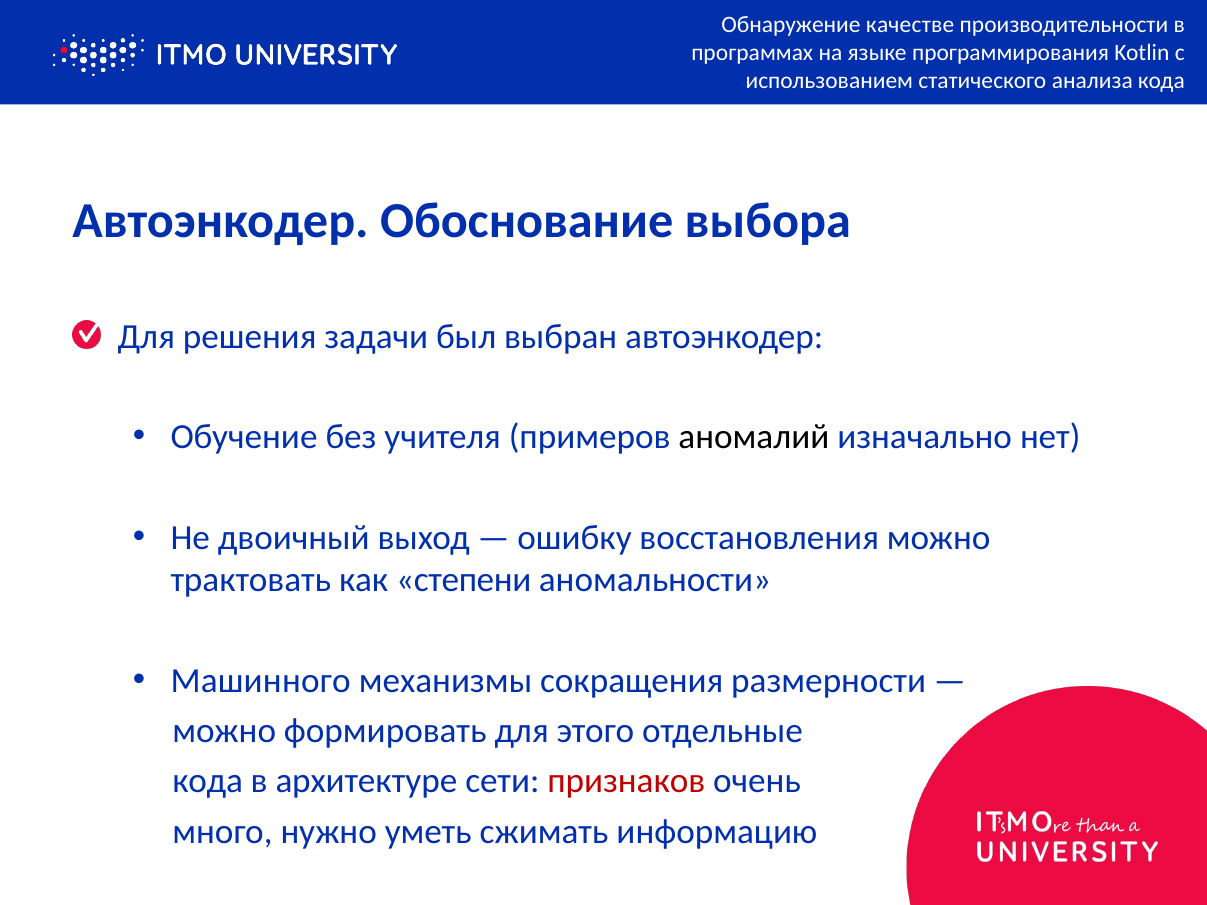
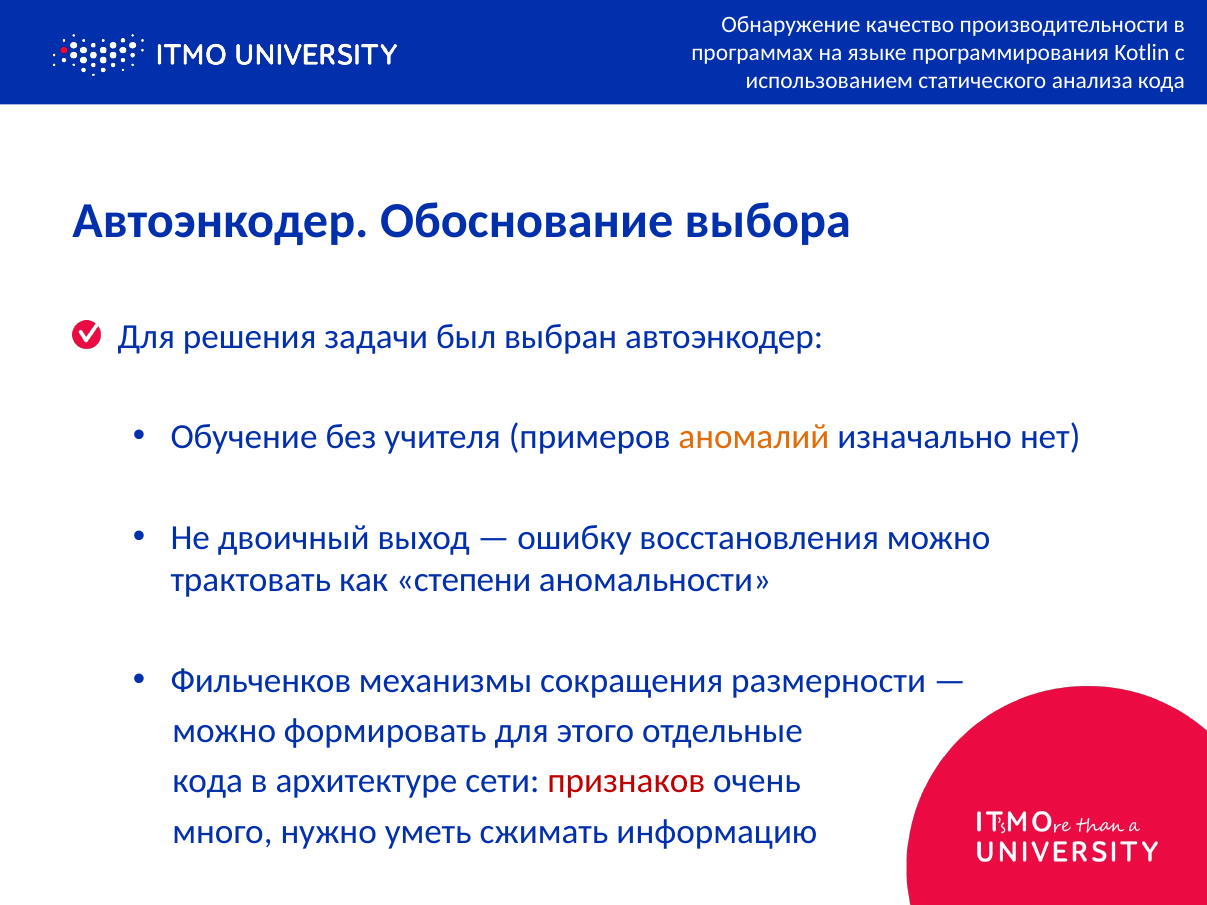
качестве: качестве -> качество
аномалий colour: black -> orange
Машинного: Машинного -> Фильченков
